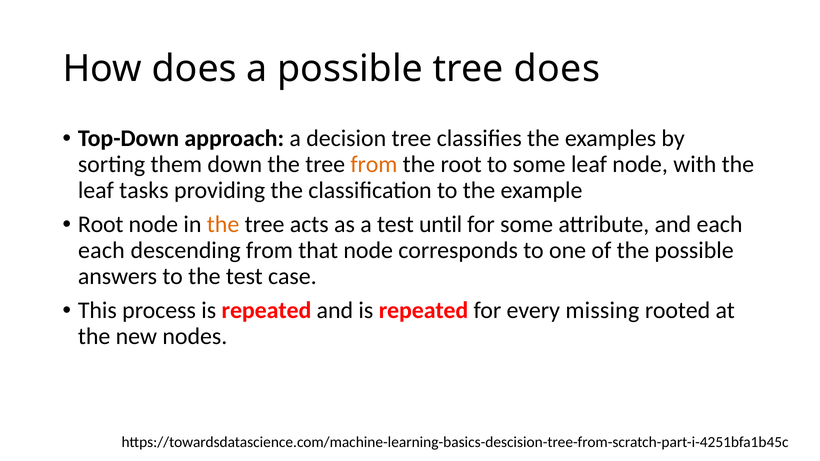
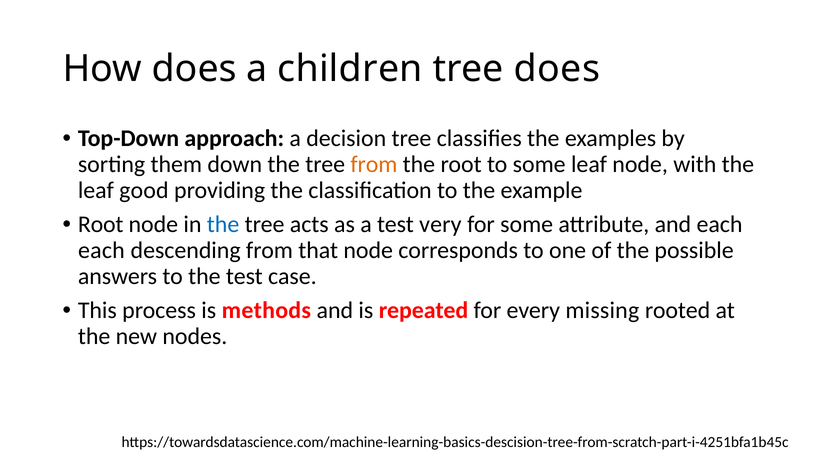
a possible: possible -> children
tasks: tasks -> good
the at (223, 225) colour: orange -> blue
until: until -> very
process is repeated: repeated -> methods
